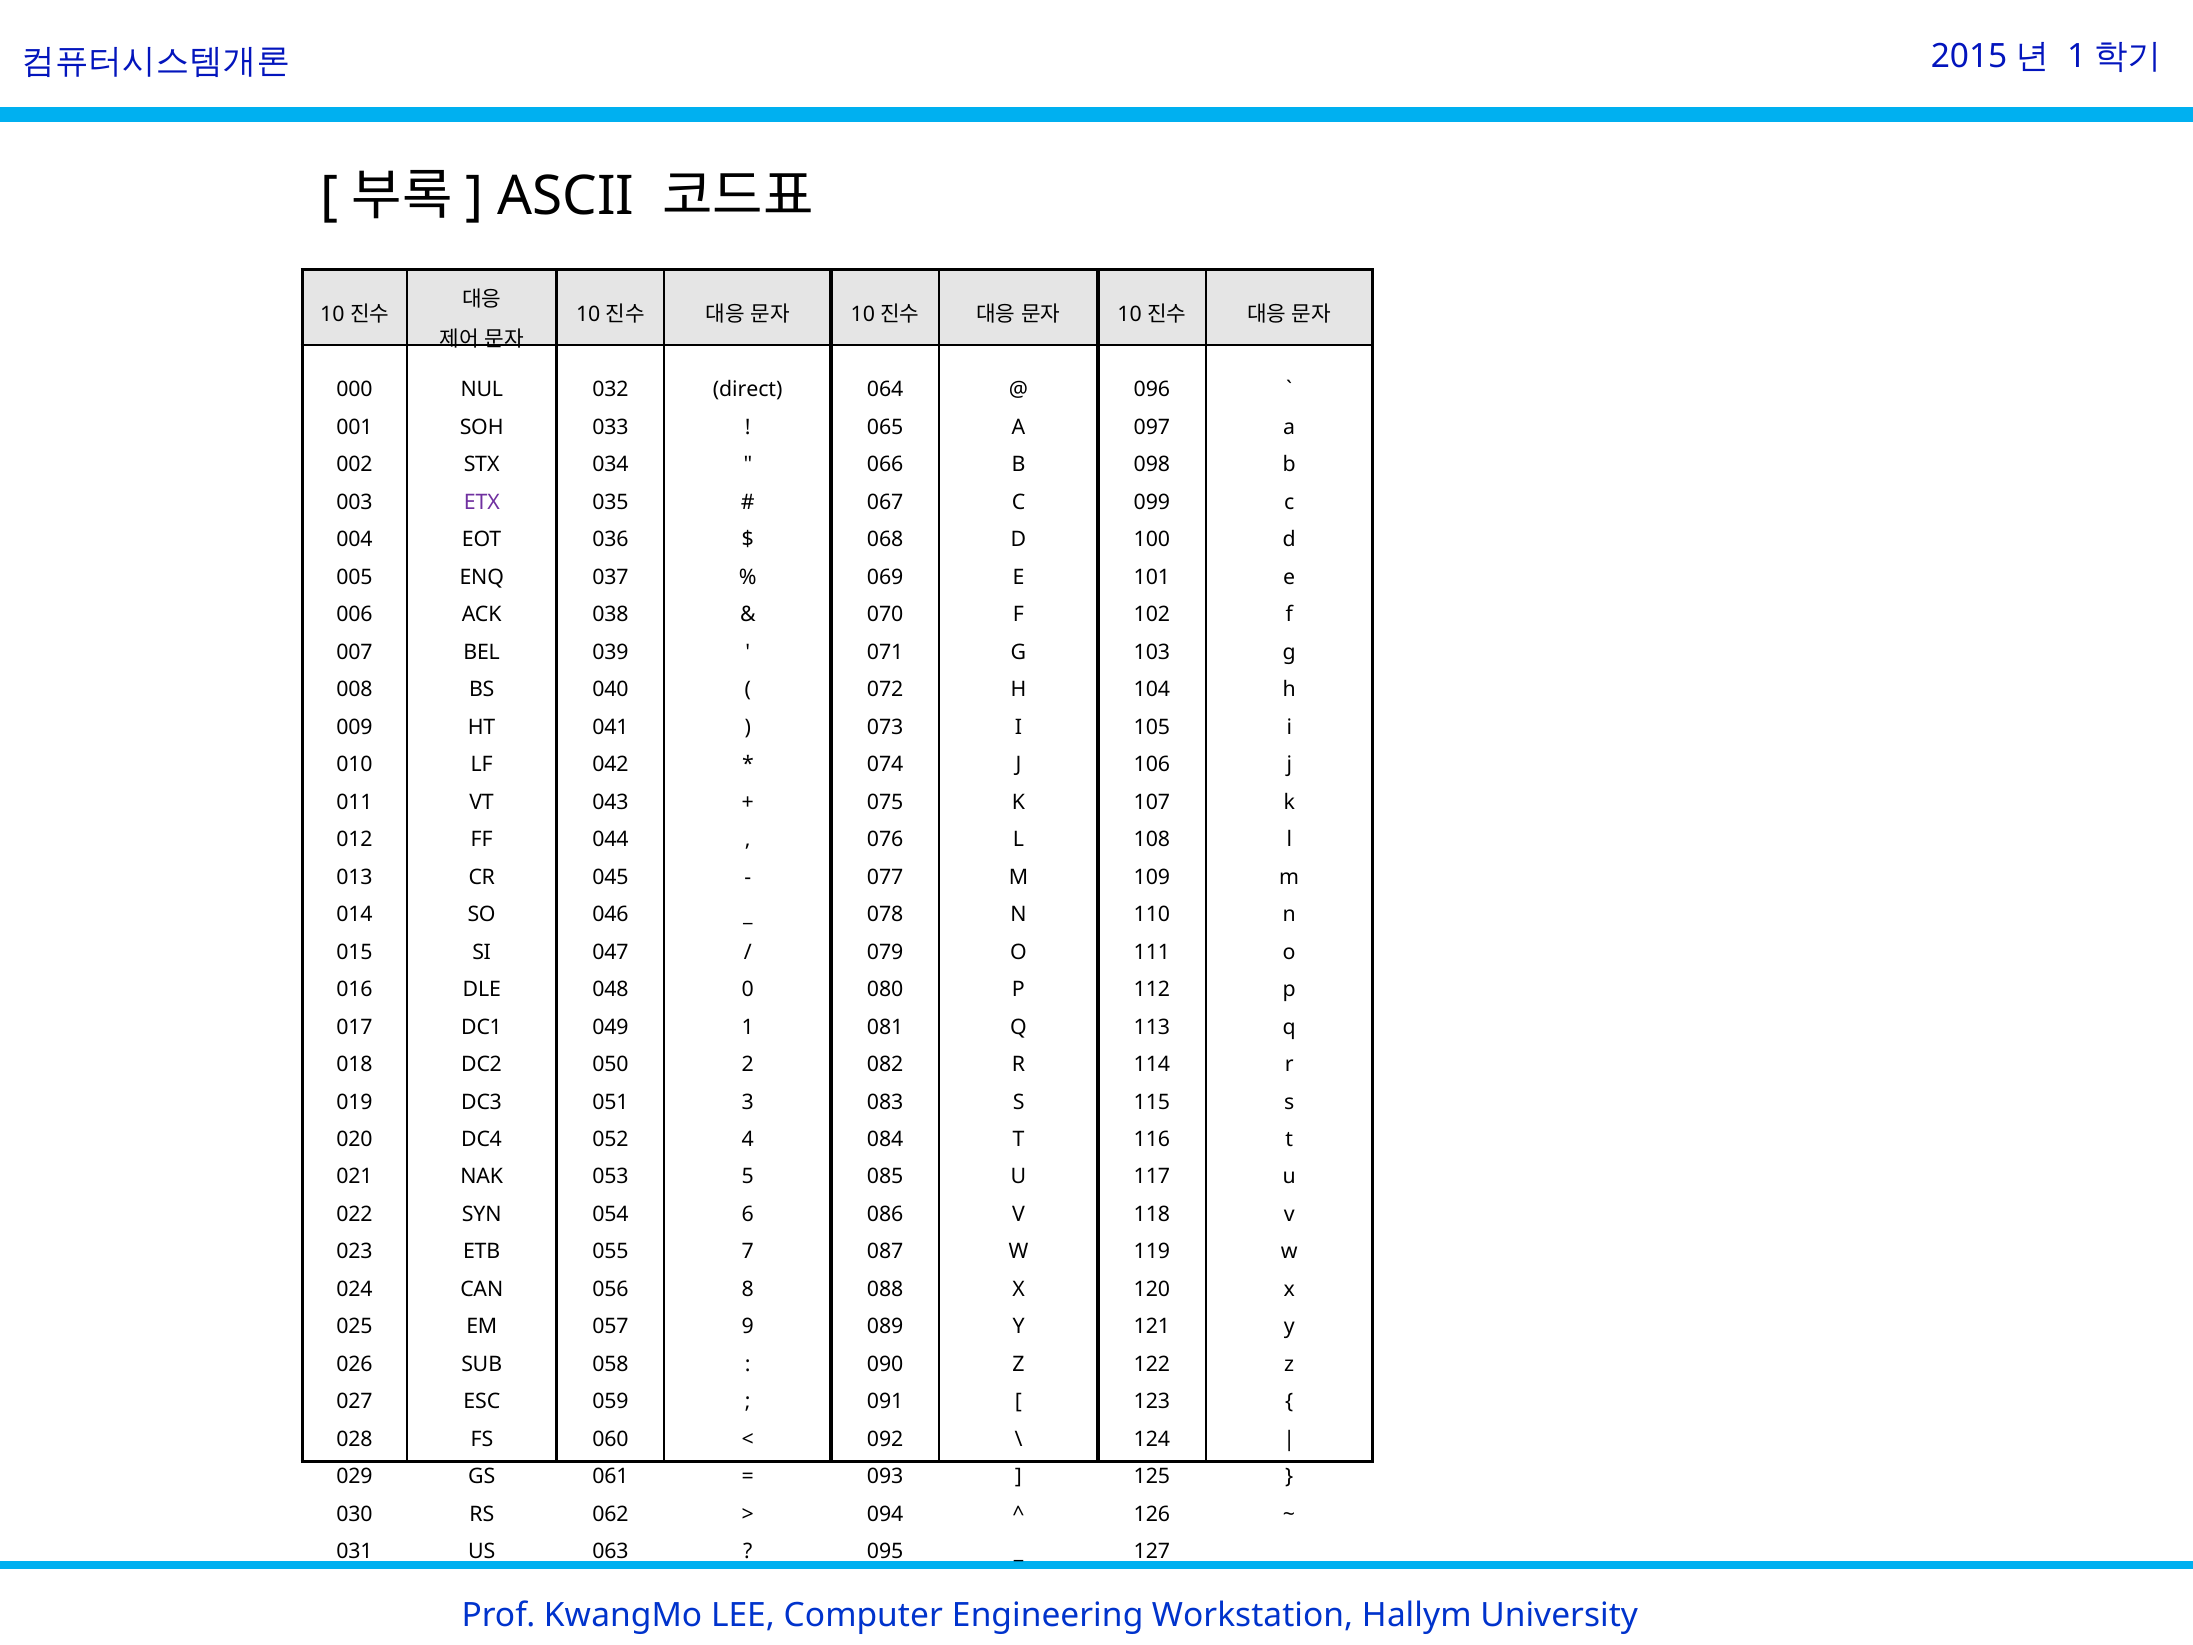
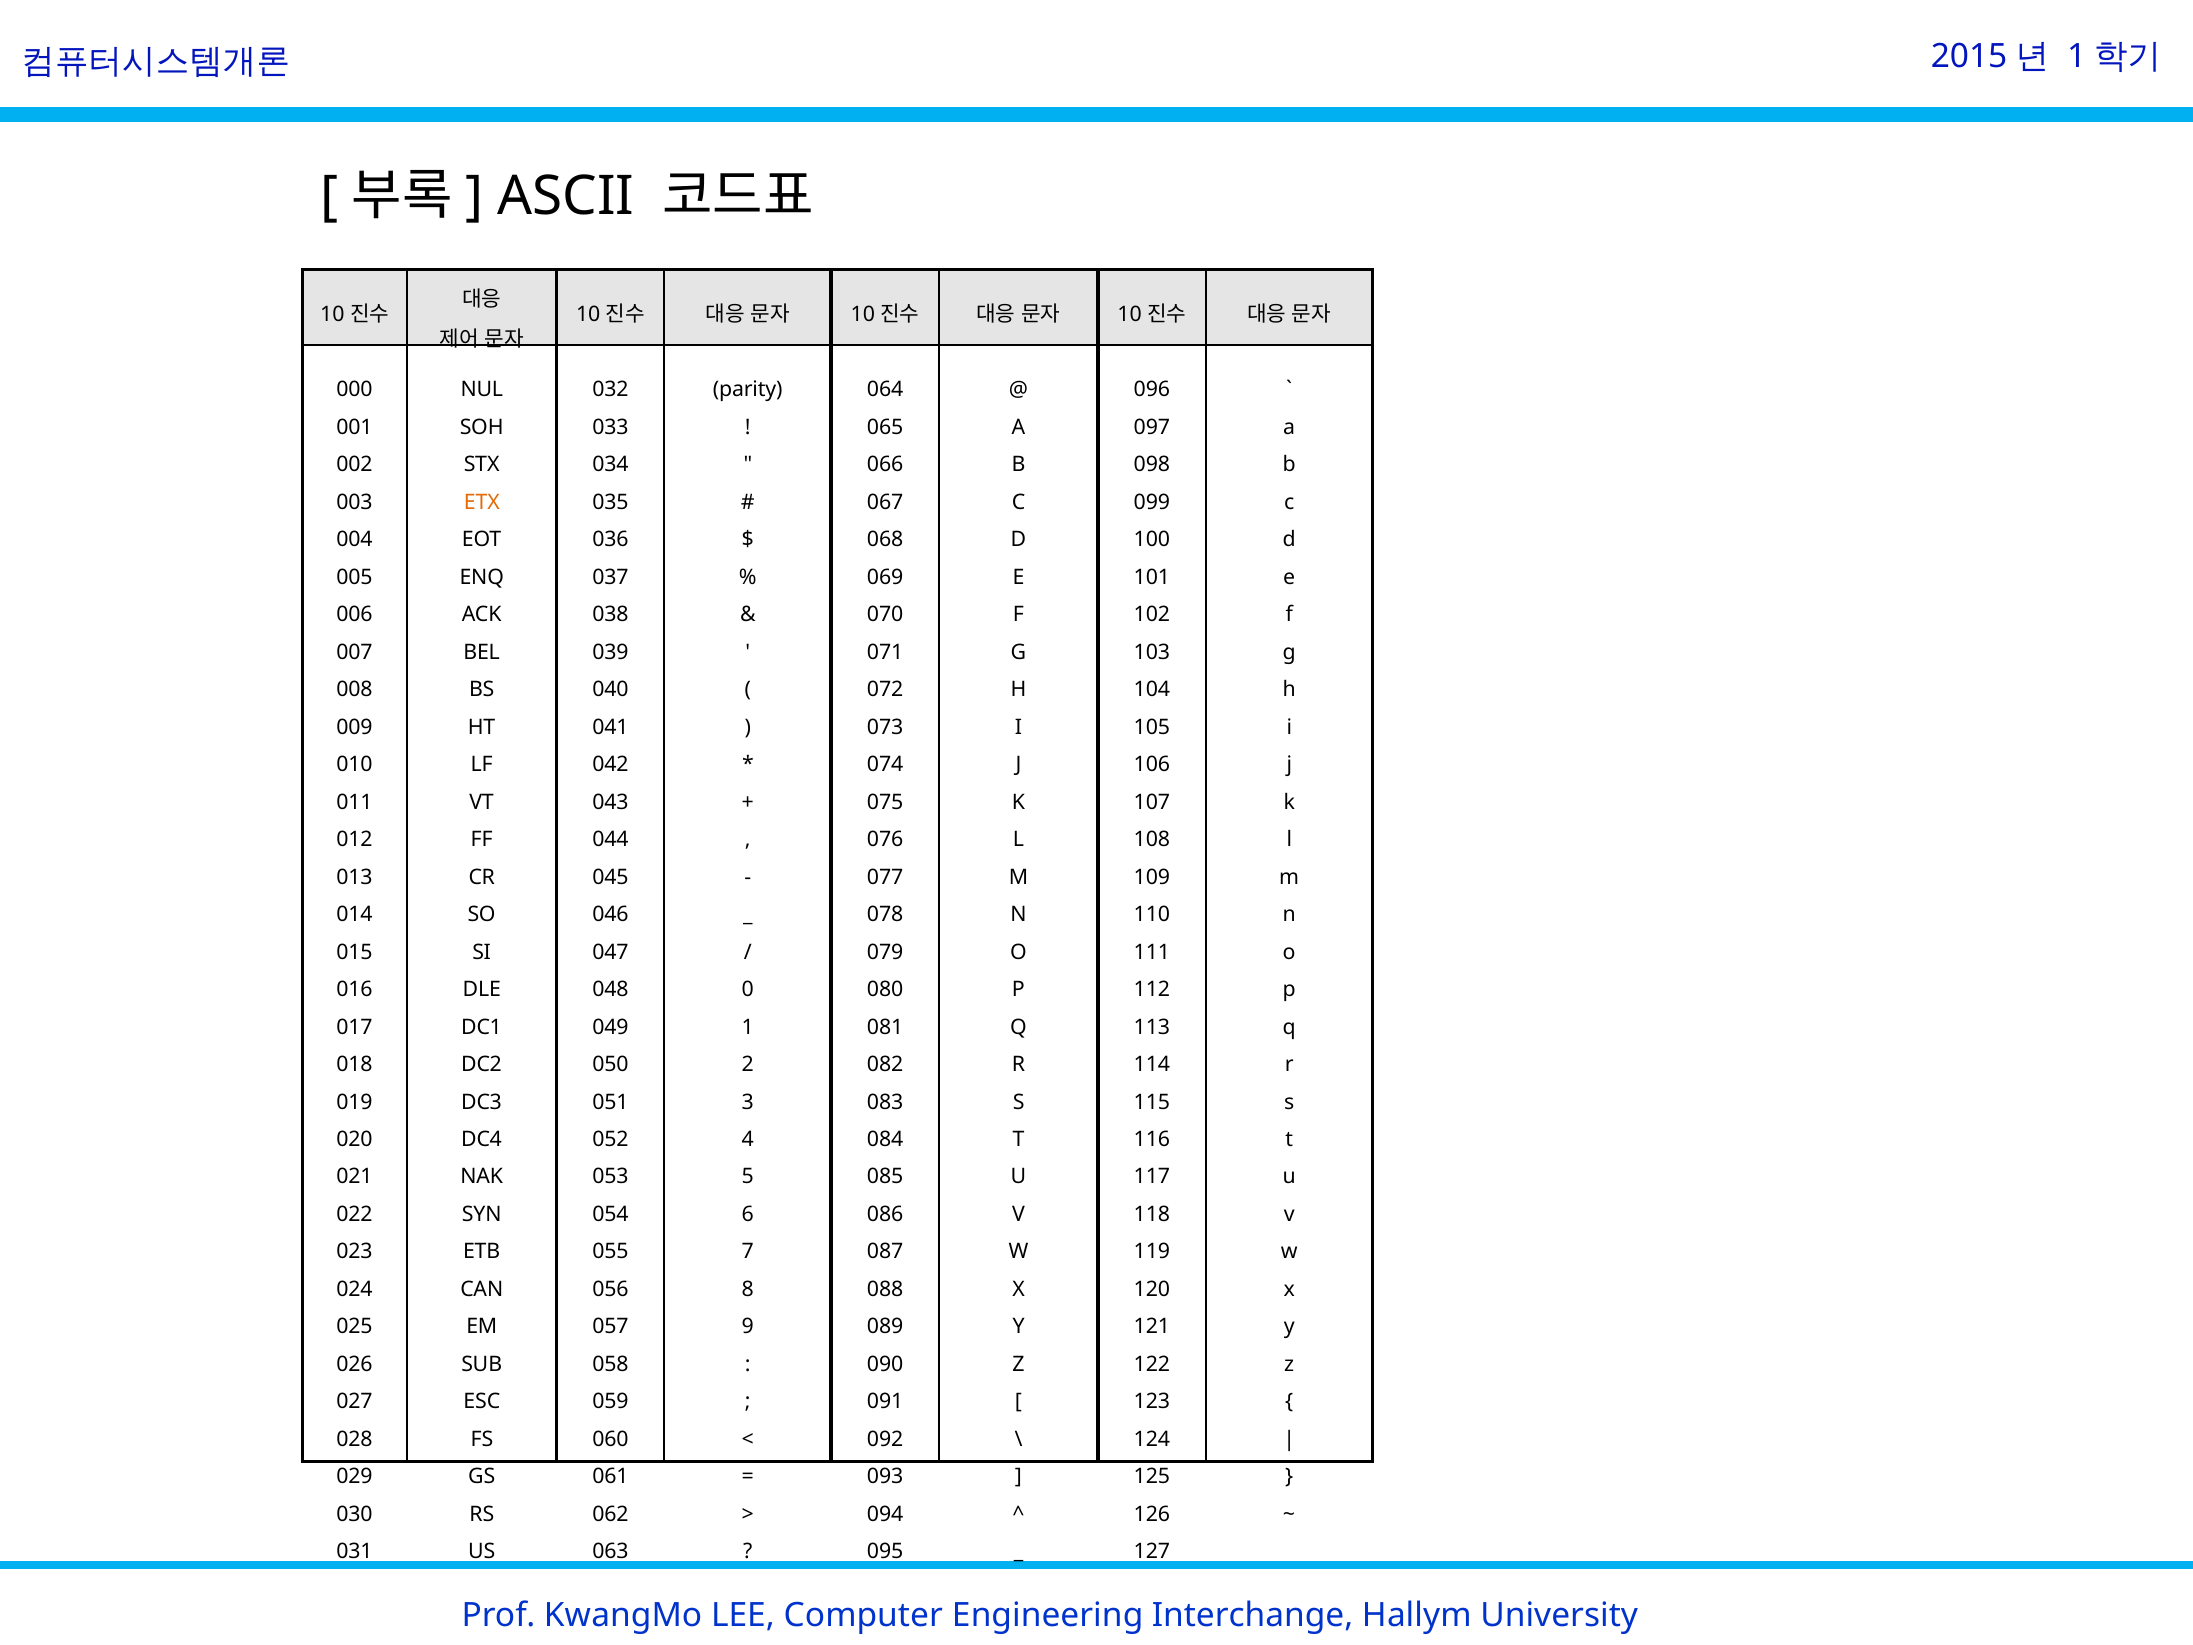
direct: direct -> parity
ETX colour: purple -> orange
Workstation: Workstation -> Interchange
